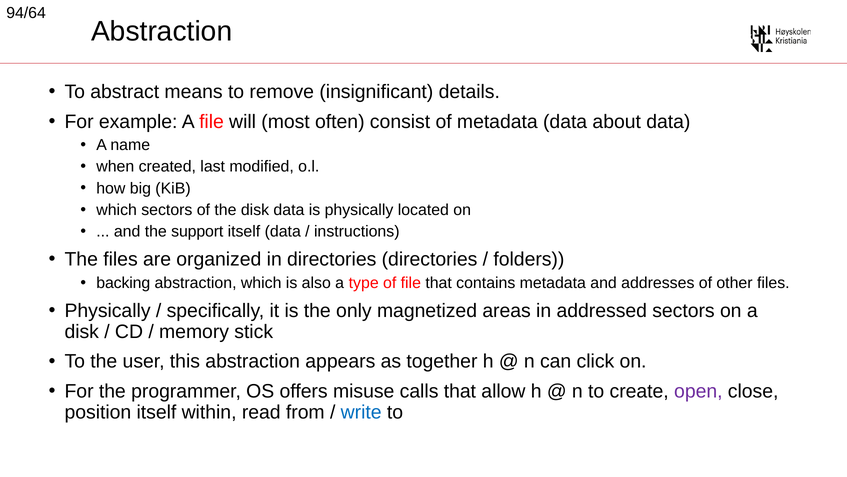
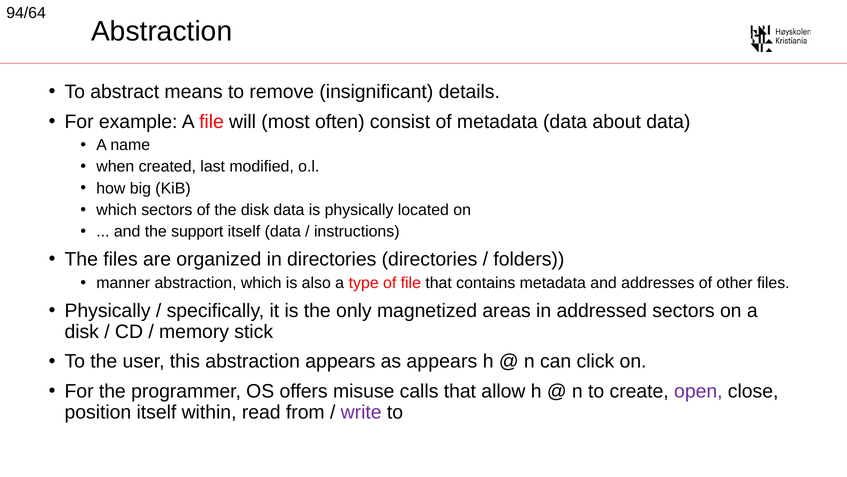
backing: backing -> manner
as together: together -> appears
write colour: blue -> purple
